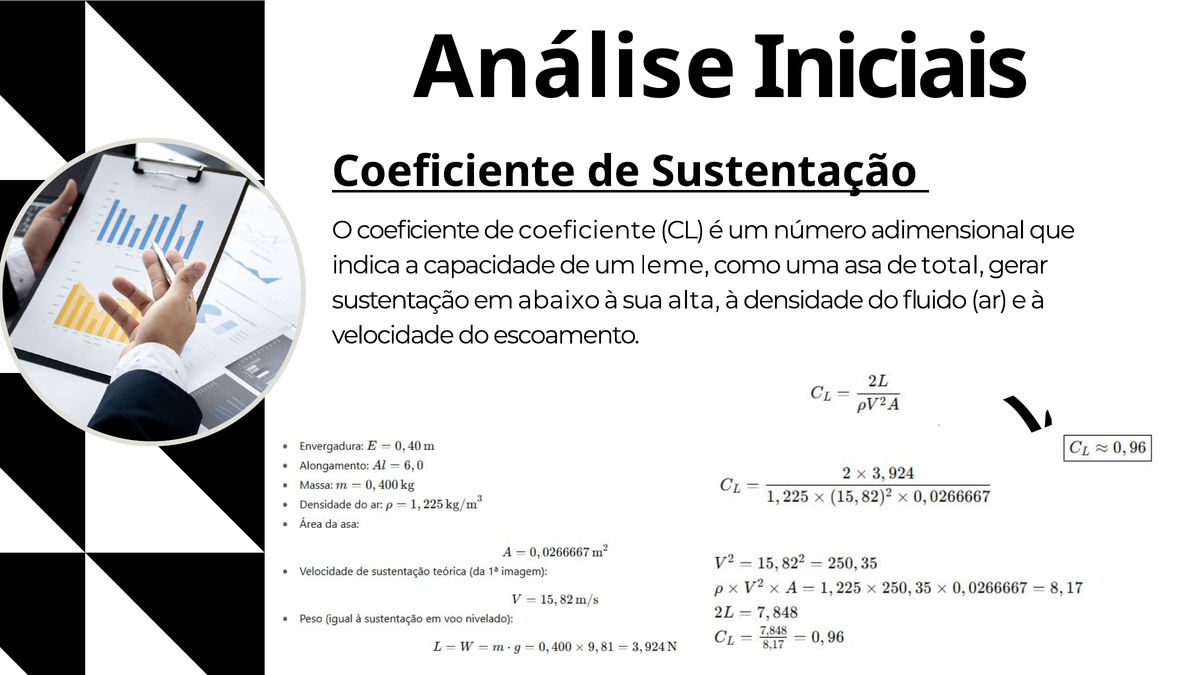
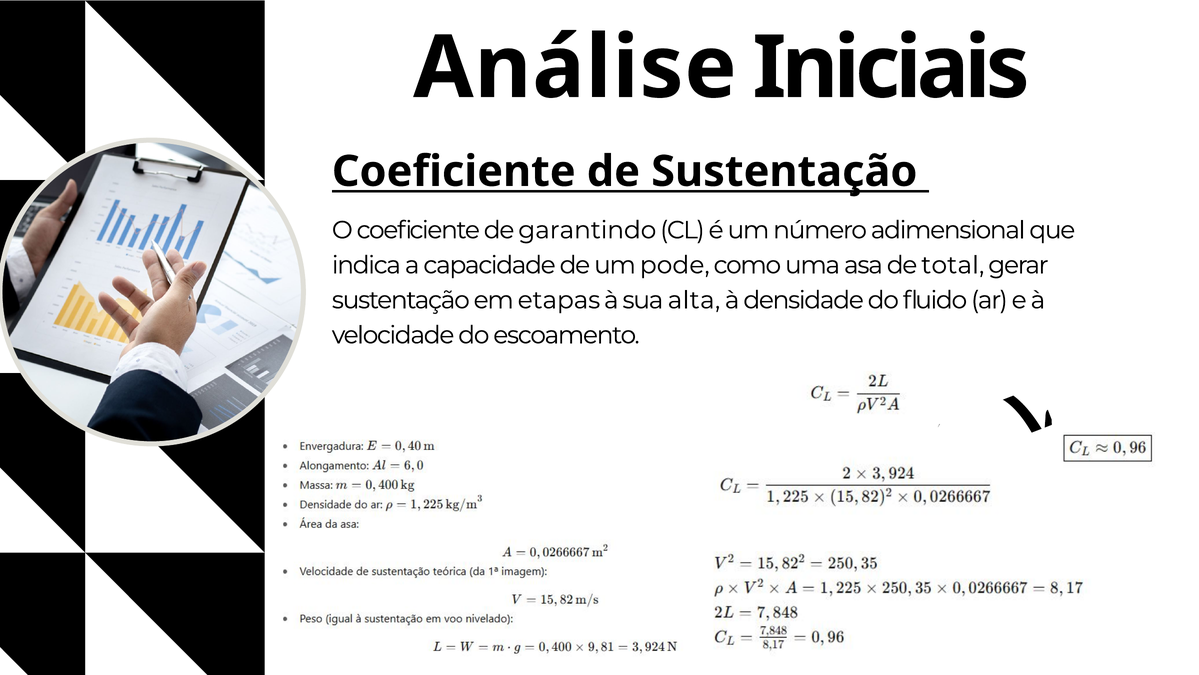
de coeficiente: coeficiente -> garantindo
leme: leme -> pode
abaixo: abaixo -> etapas
